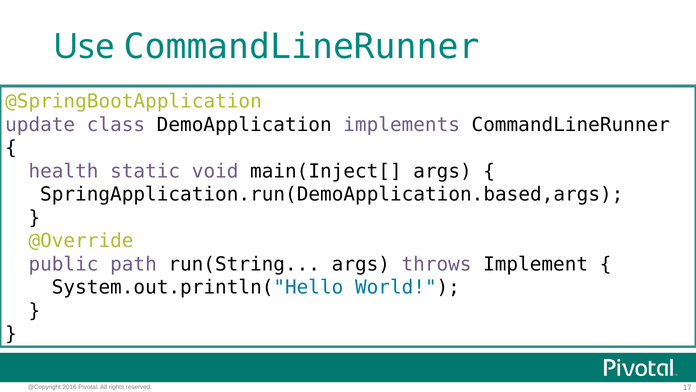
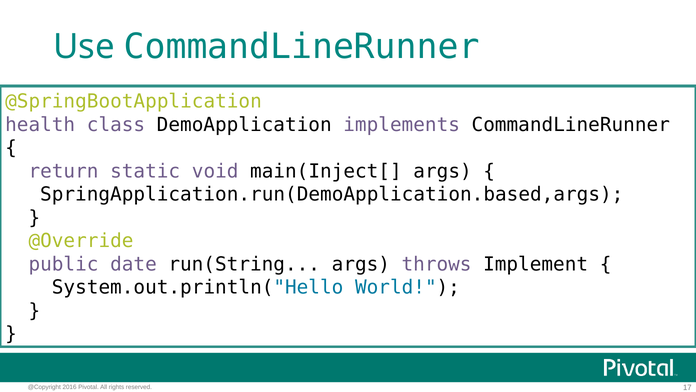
update: update -> health
health: health -> return
path: path -> date
